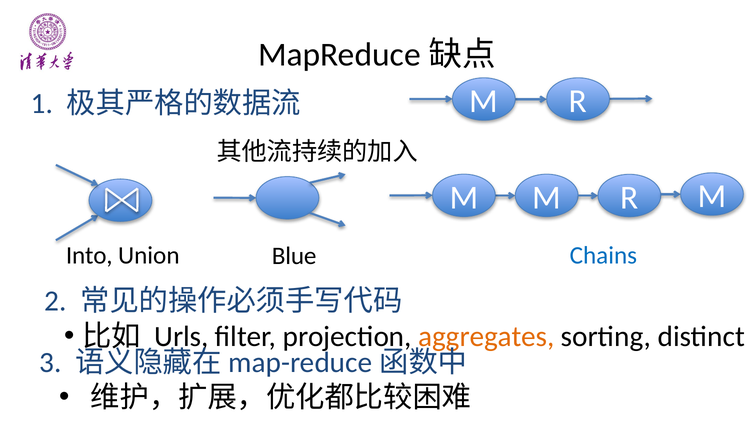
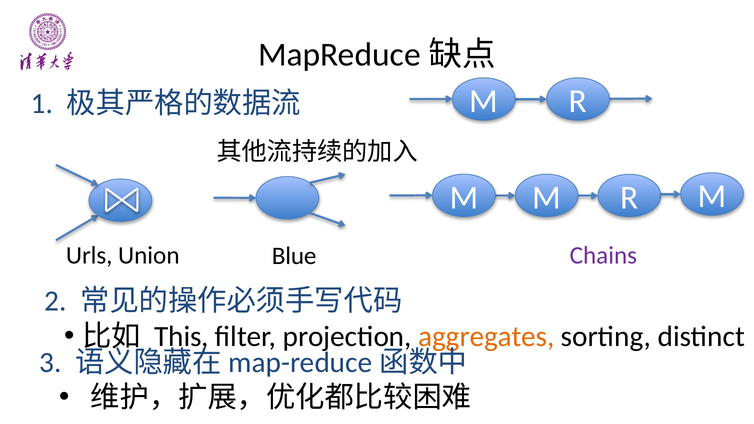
Into: Into -> Urls
Chains colour: blue -> purple
Urls: Urls -> This
